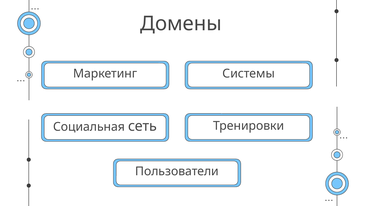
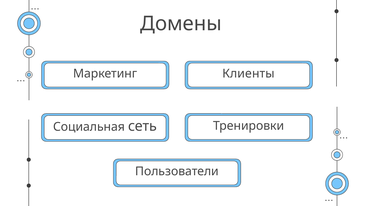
Системы: Системы -> Клиенты
